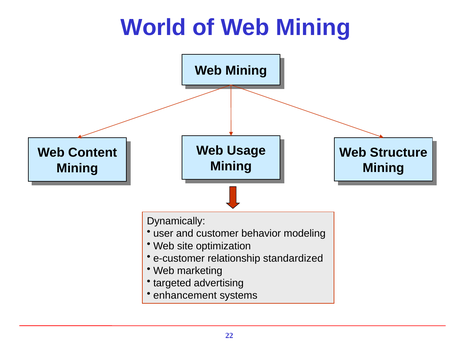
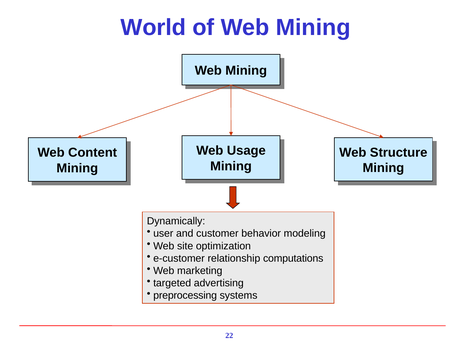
standardized: standardized -> computations
enhancement: enhancement -> preprocessing
